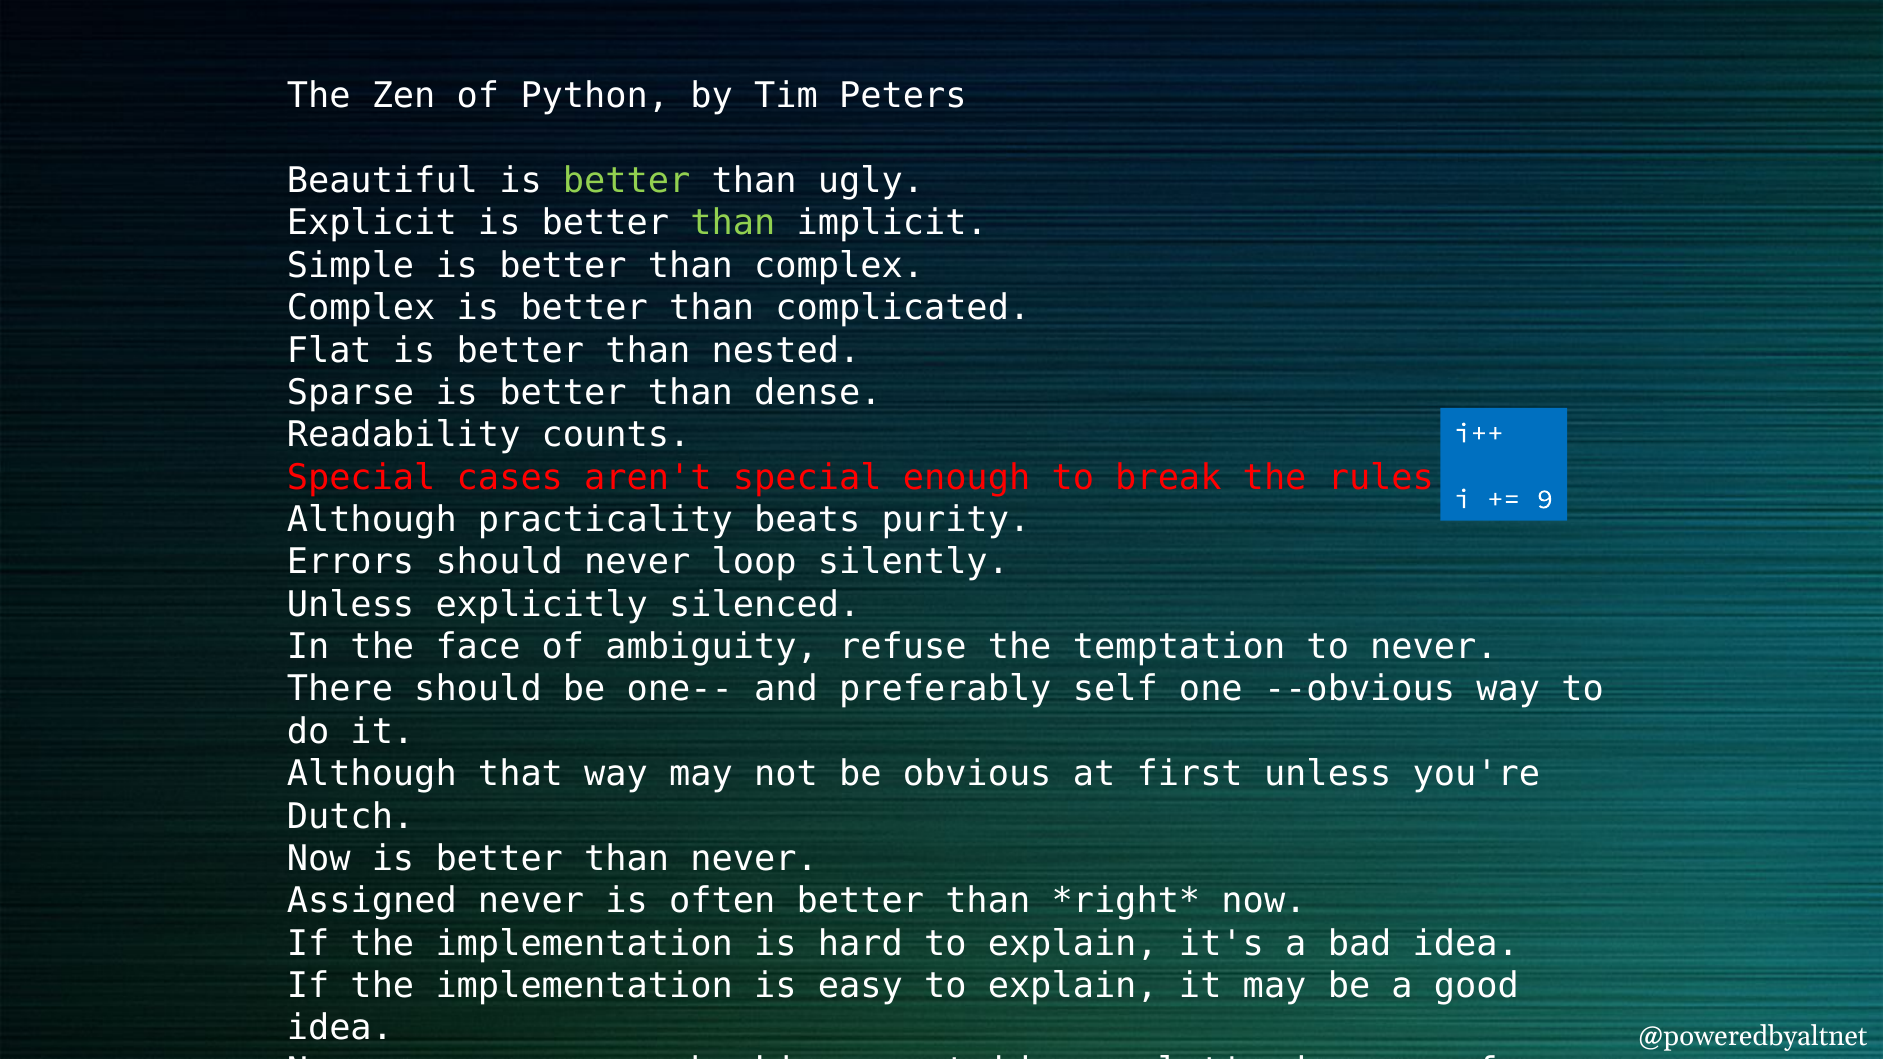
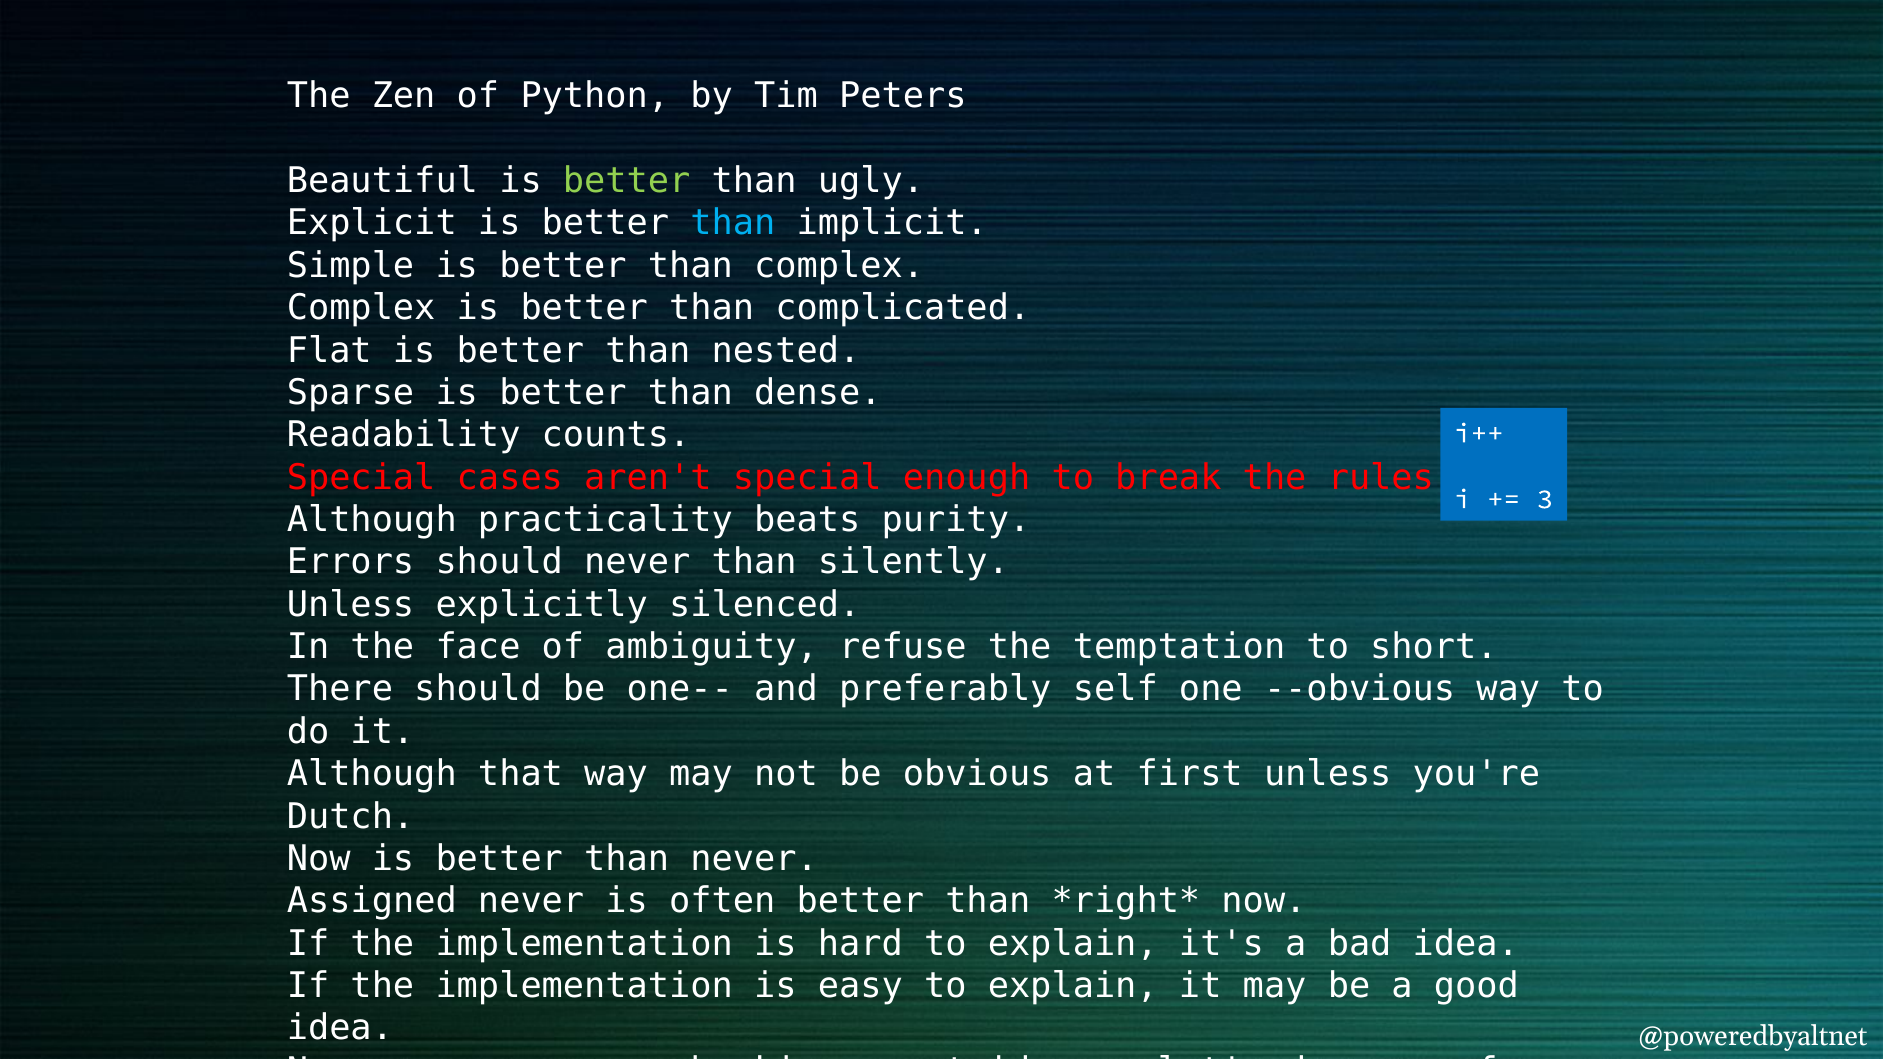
than at (733, 223) colour: light green -> light blue
9: 9 -> 3
never loop: loop -> than
to never: never -> short
